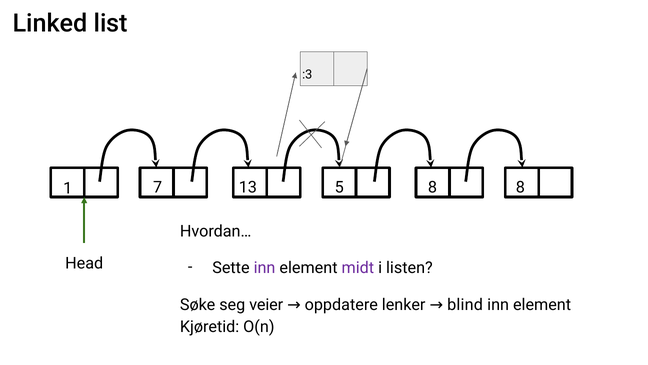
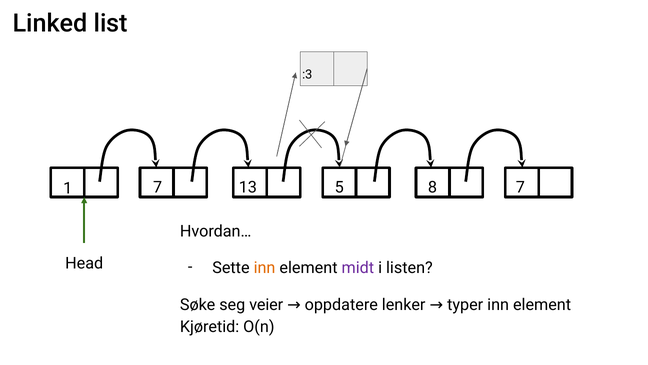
8 8: 8 -> 7
inn at (265, 268) colour: purple -> orange
blind: blind -> typer
